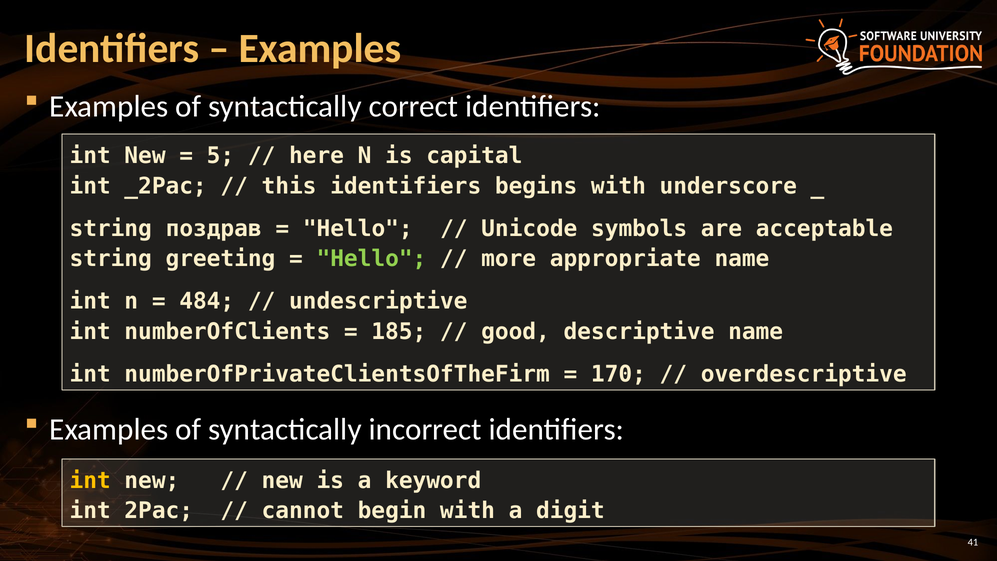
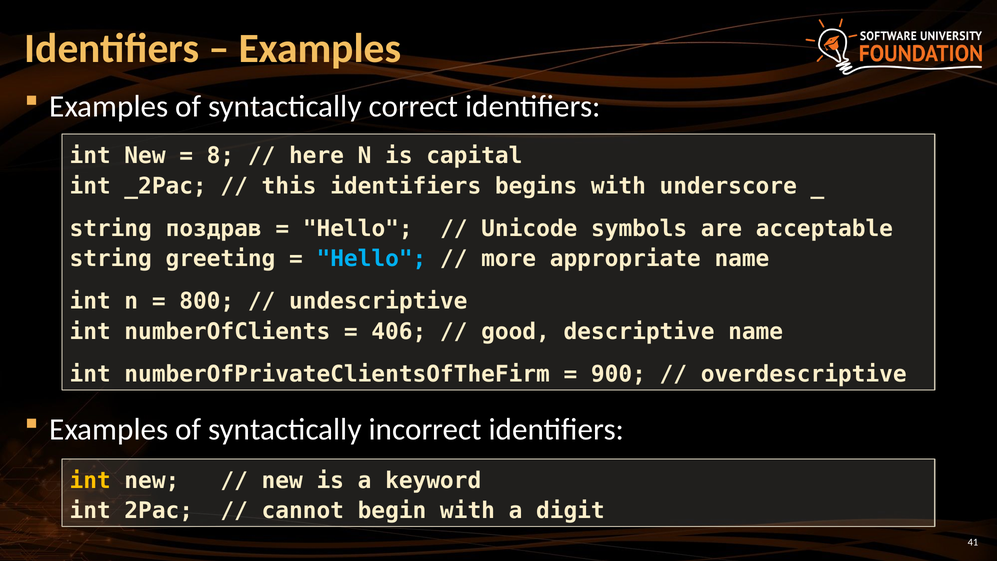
5: 5 -> 8
Hello at (371, 259) colour: light green -> light blue
484: 484 -> 800
185: 185 -> 406
170: 170 -> 900
